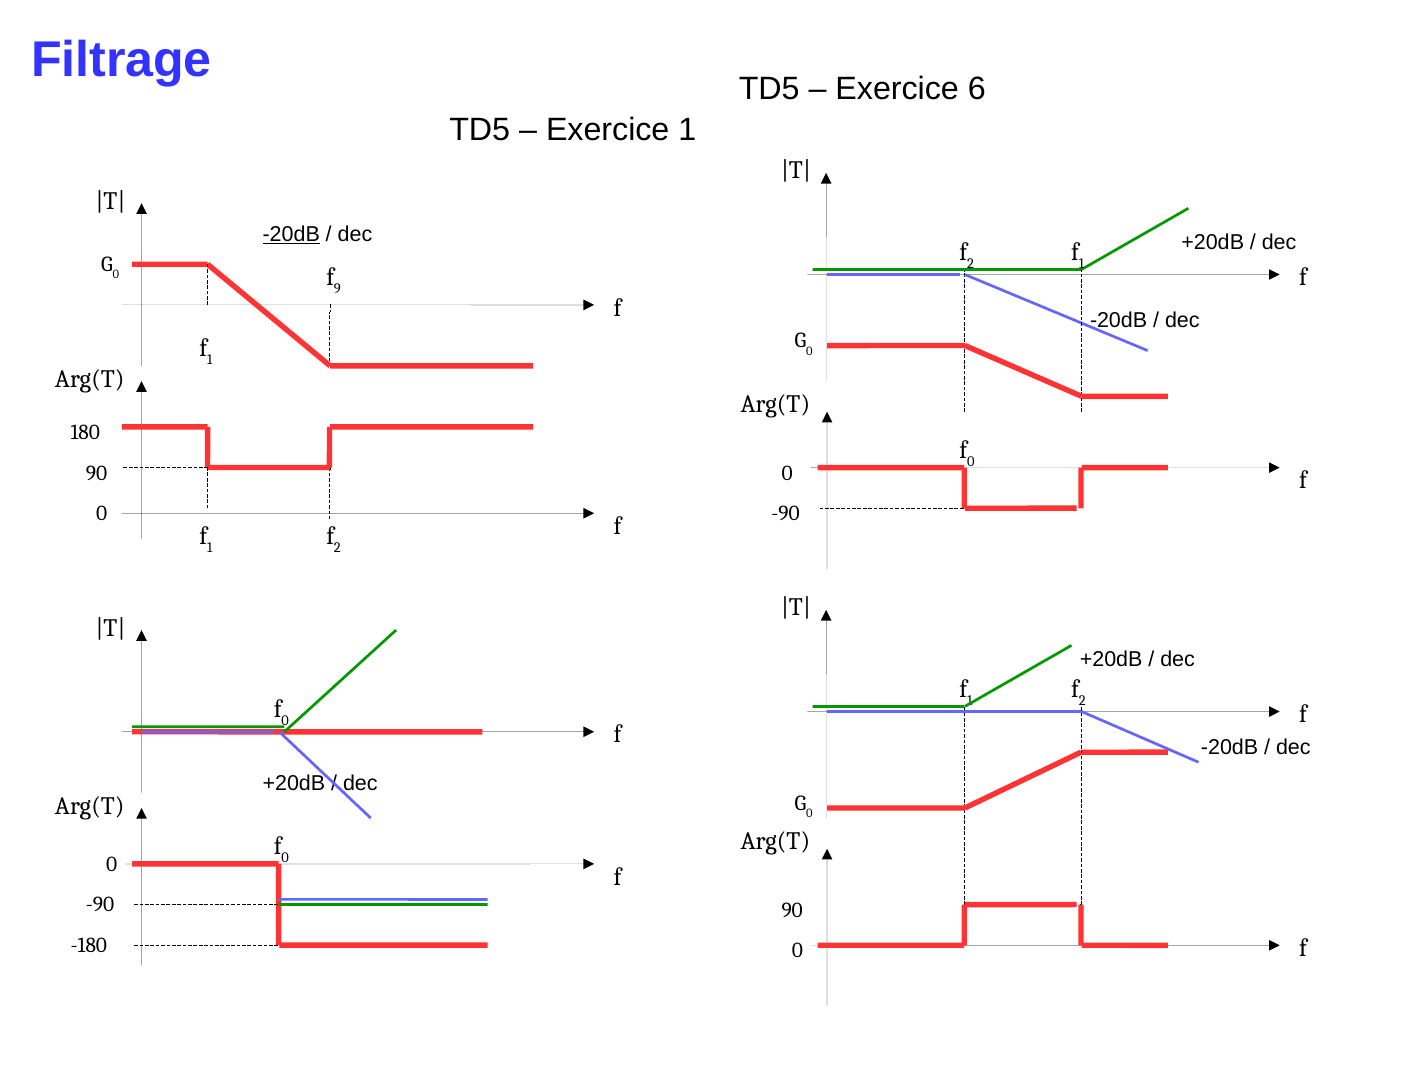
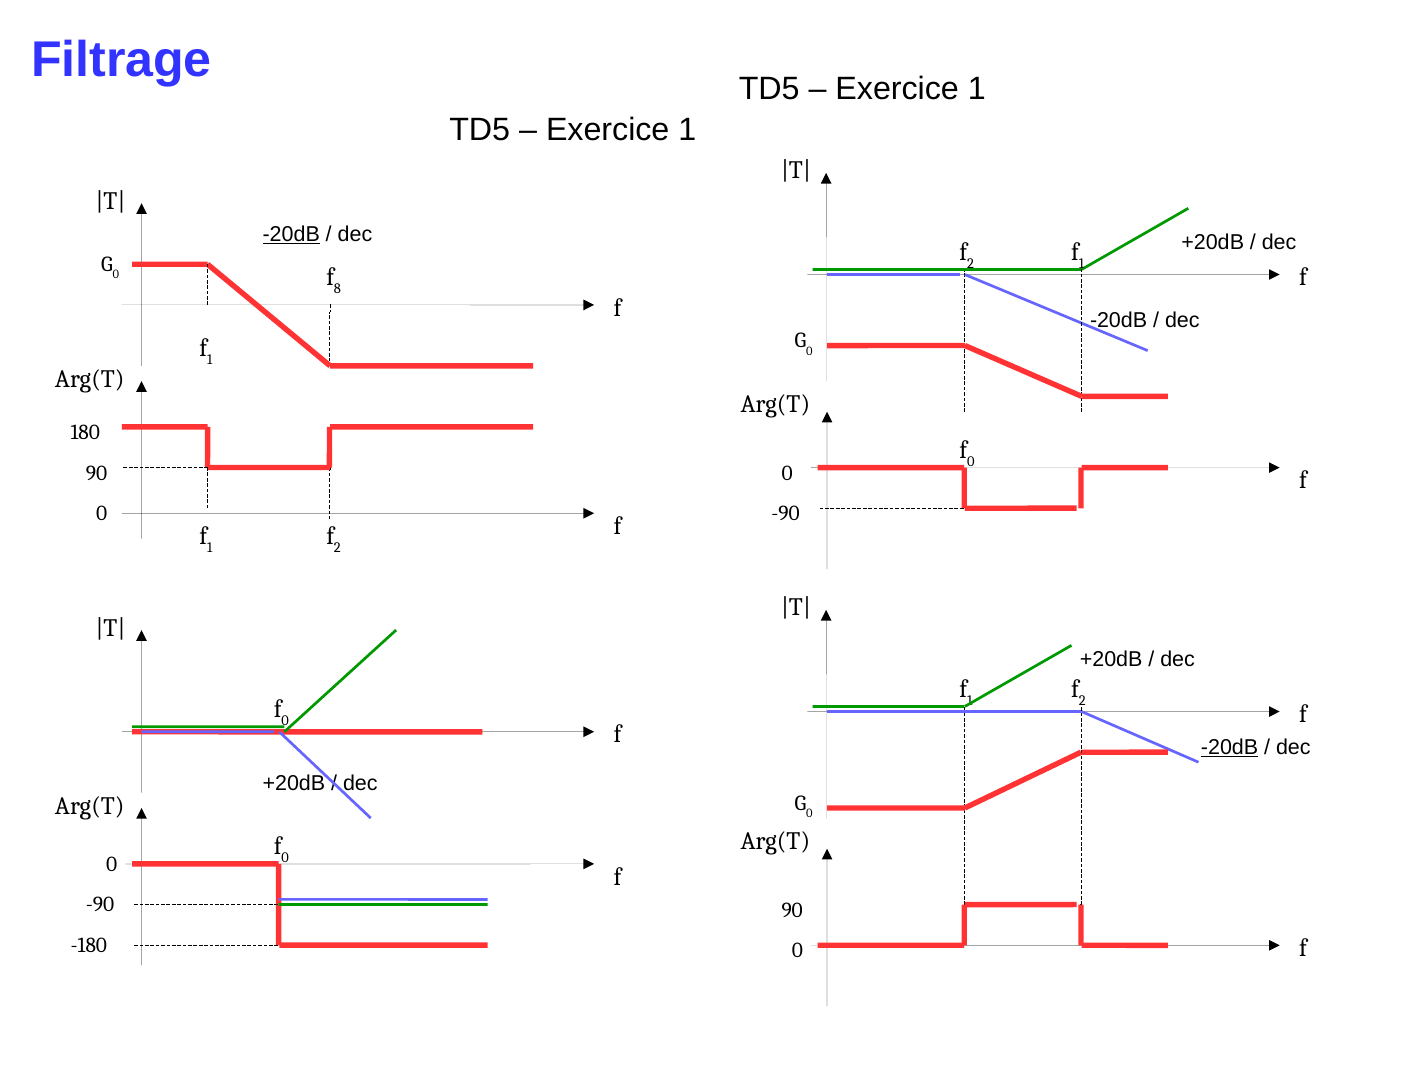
6 at (977, 89): 6 -> 1
9: 9 -> 8
-20dB at (1230, 747) underline: none -> present
